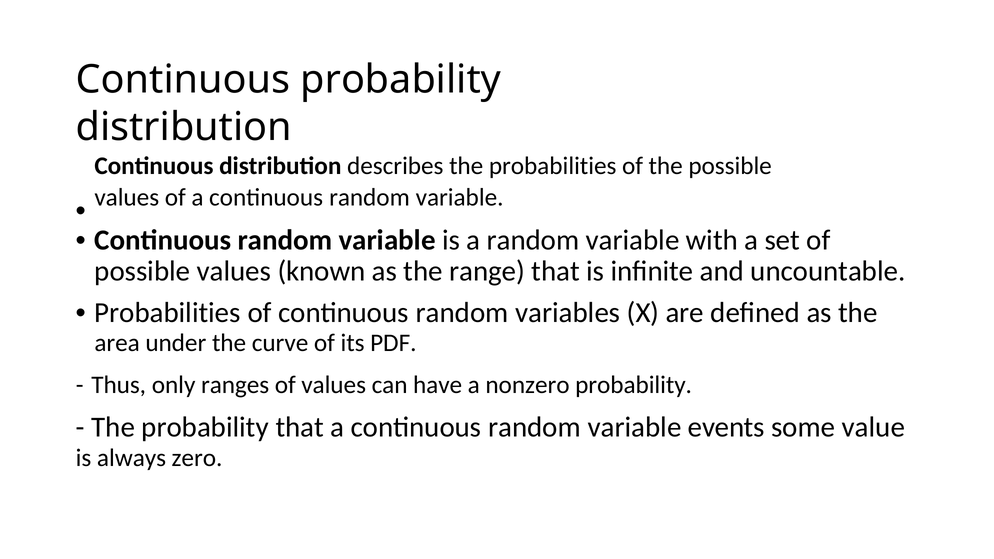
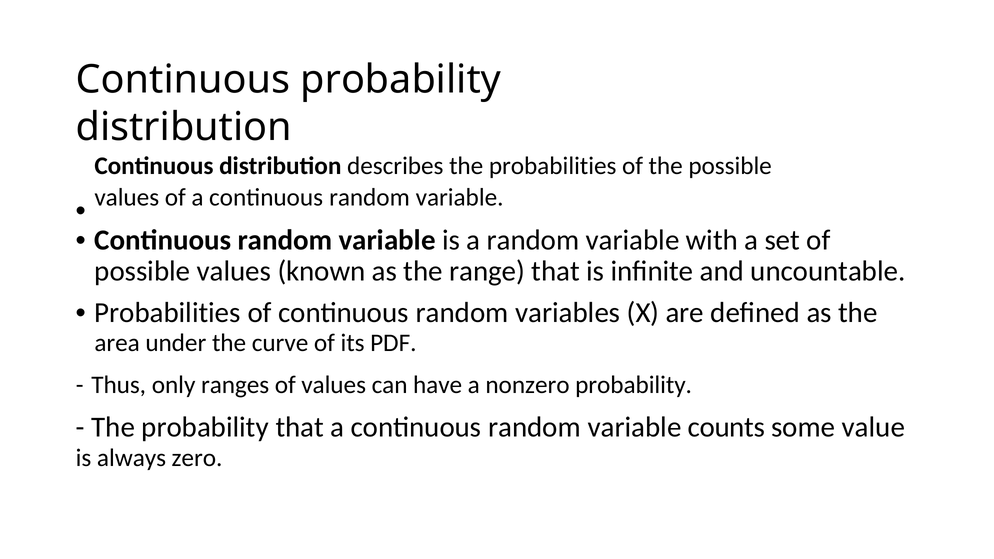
events: events -> counts
